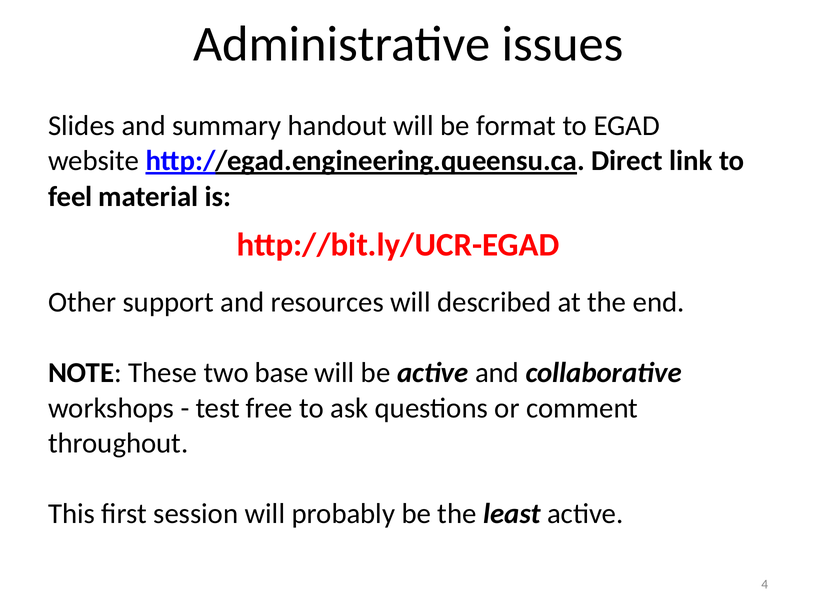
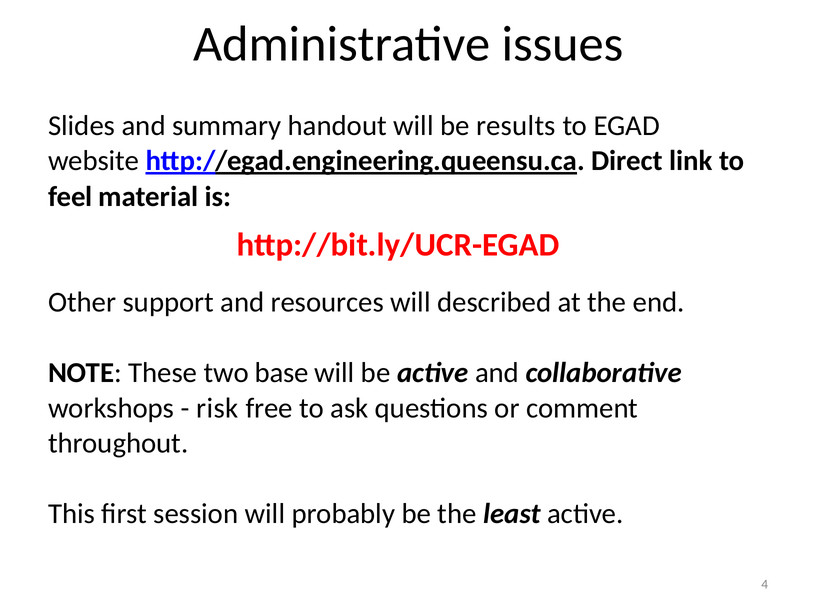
format: format -> results
test: test -> risk
